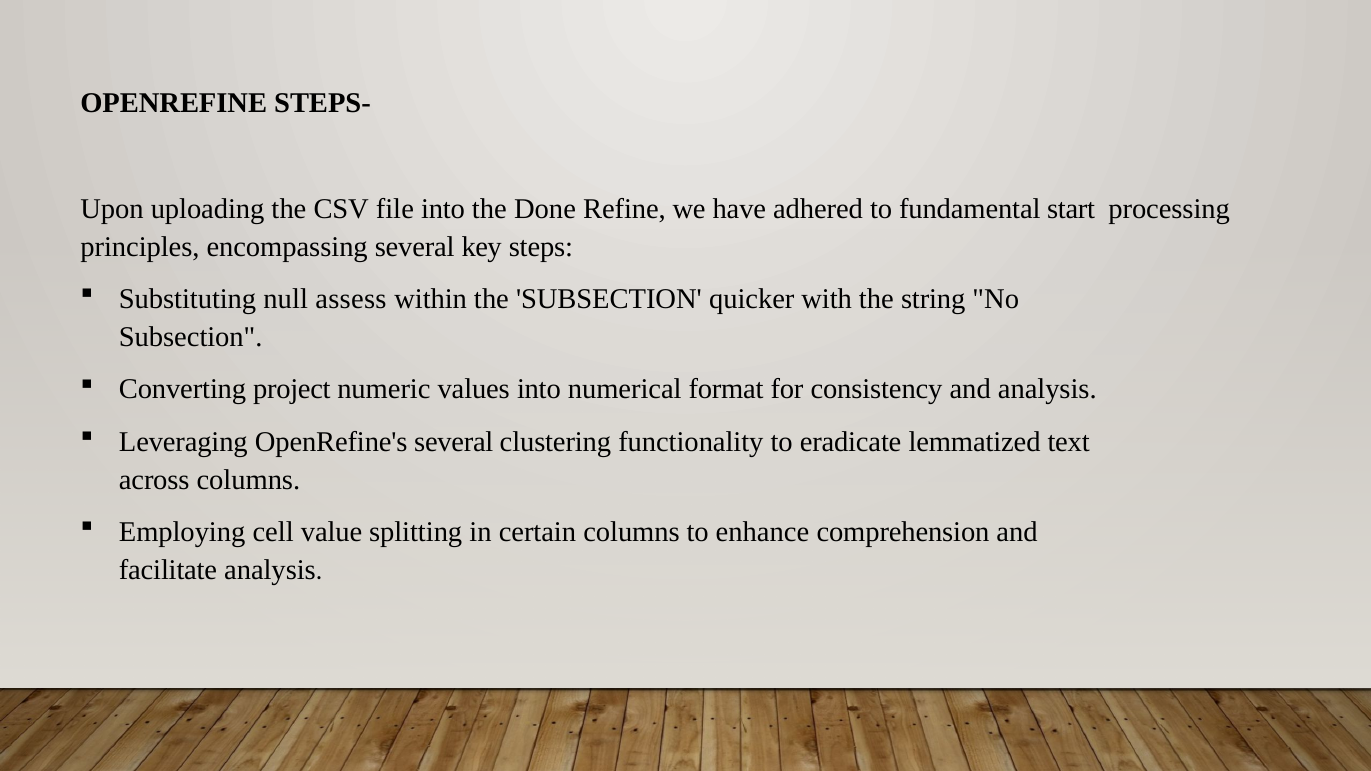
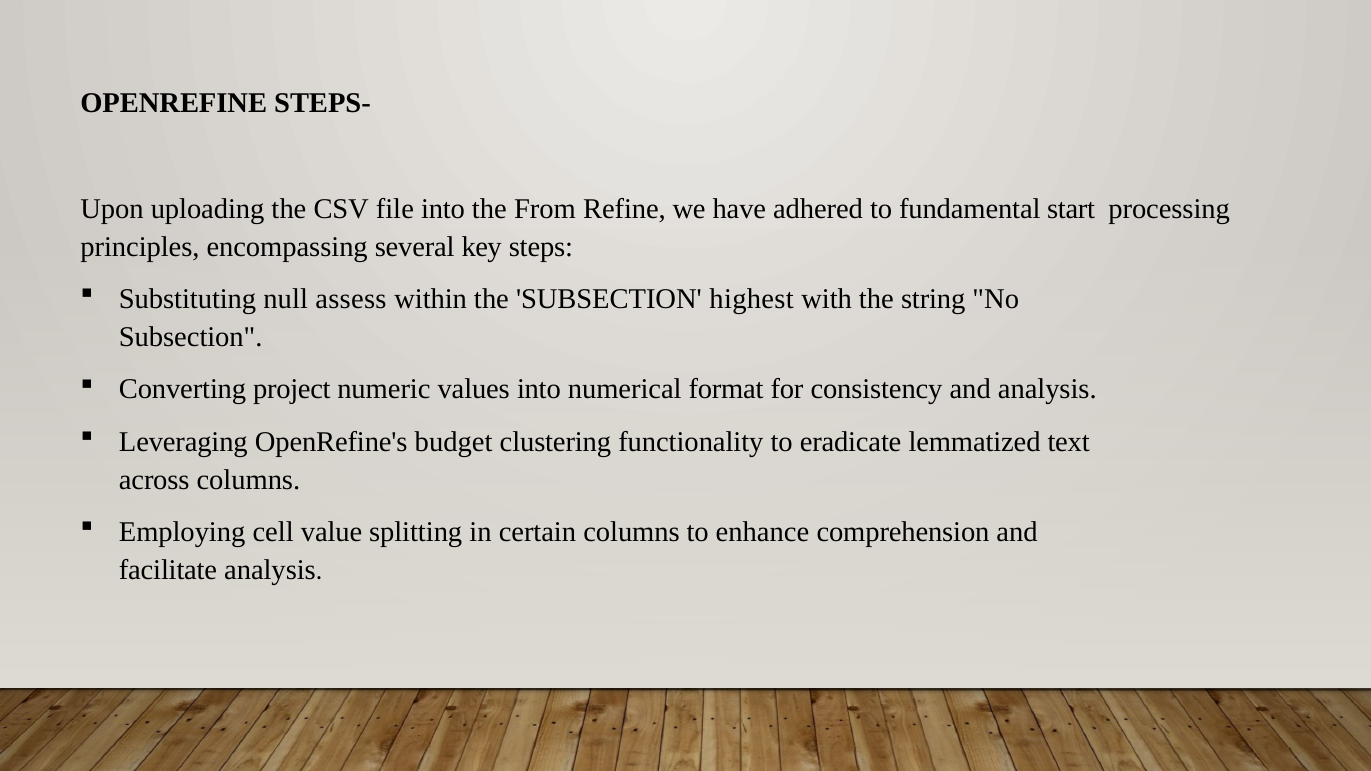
Done: Done -> From
quicker: quicker -> highest
OpenRefine's several: several -> budget
